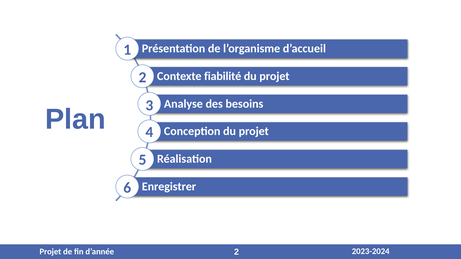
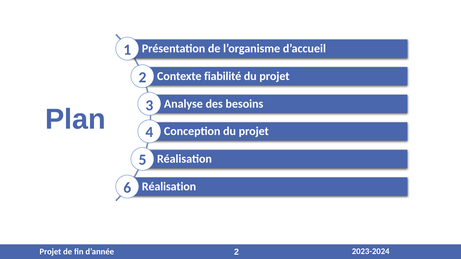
Enregistrer at (169, 187): Enregistrer -> Réalisation
